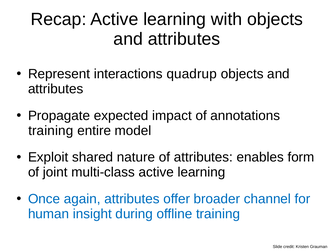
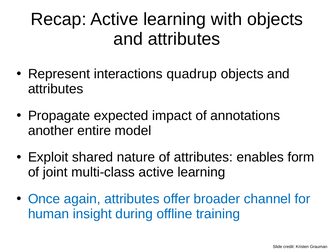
training at (51, 130): training -> another
